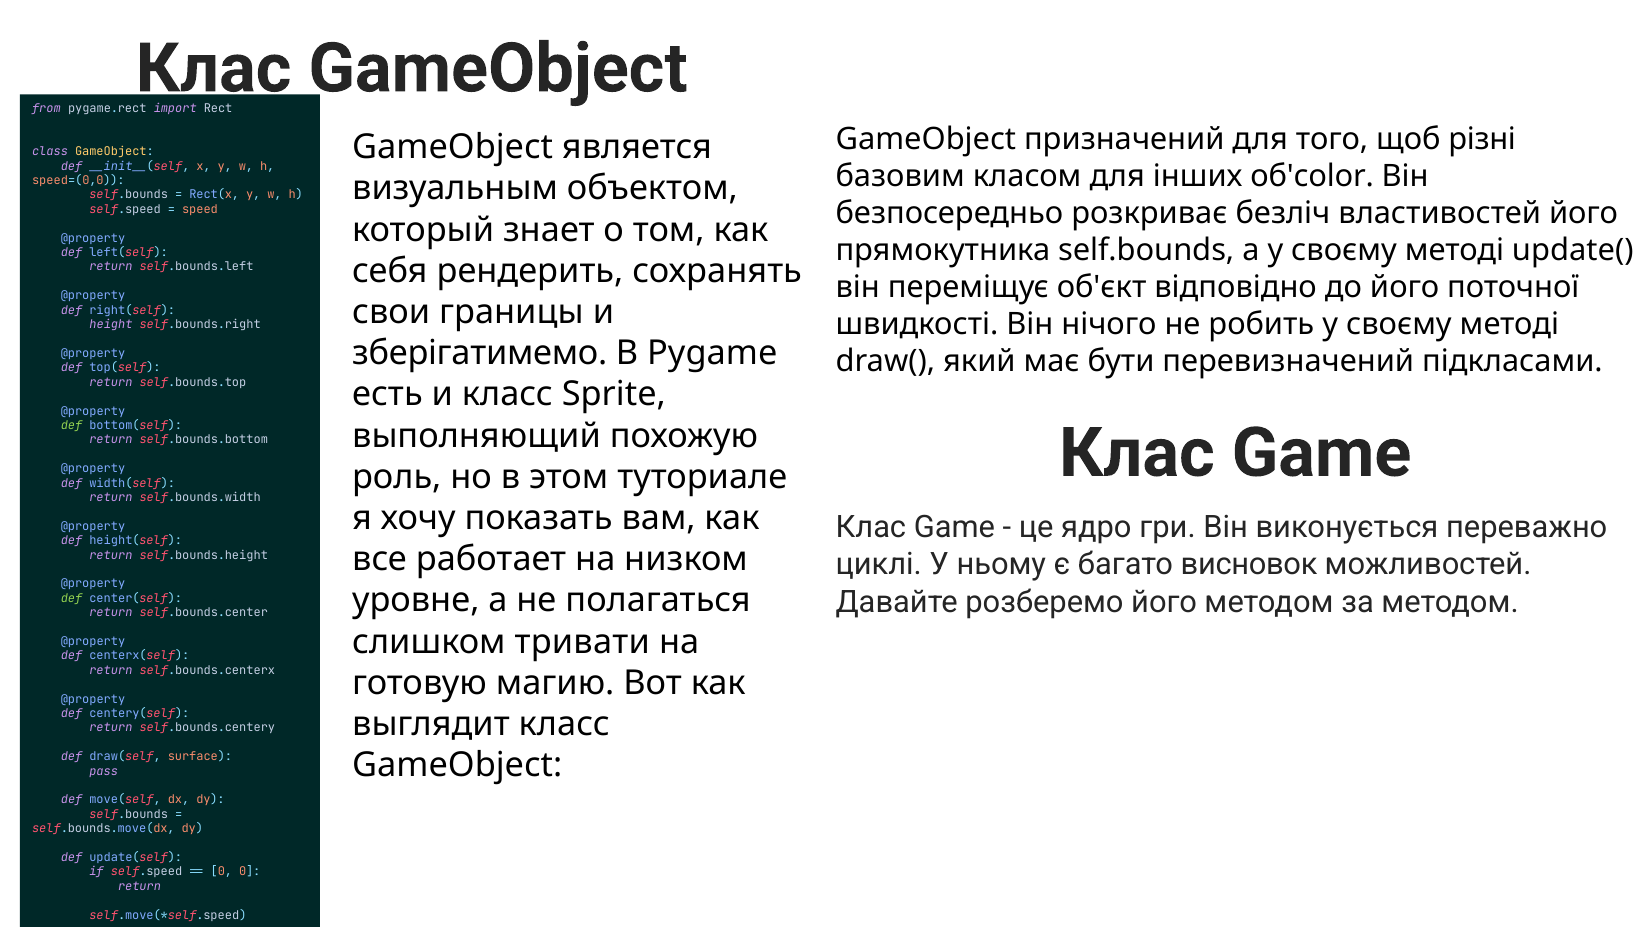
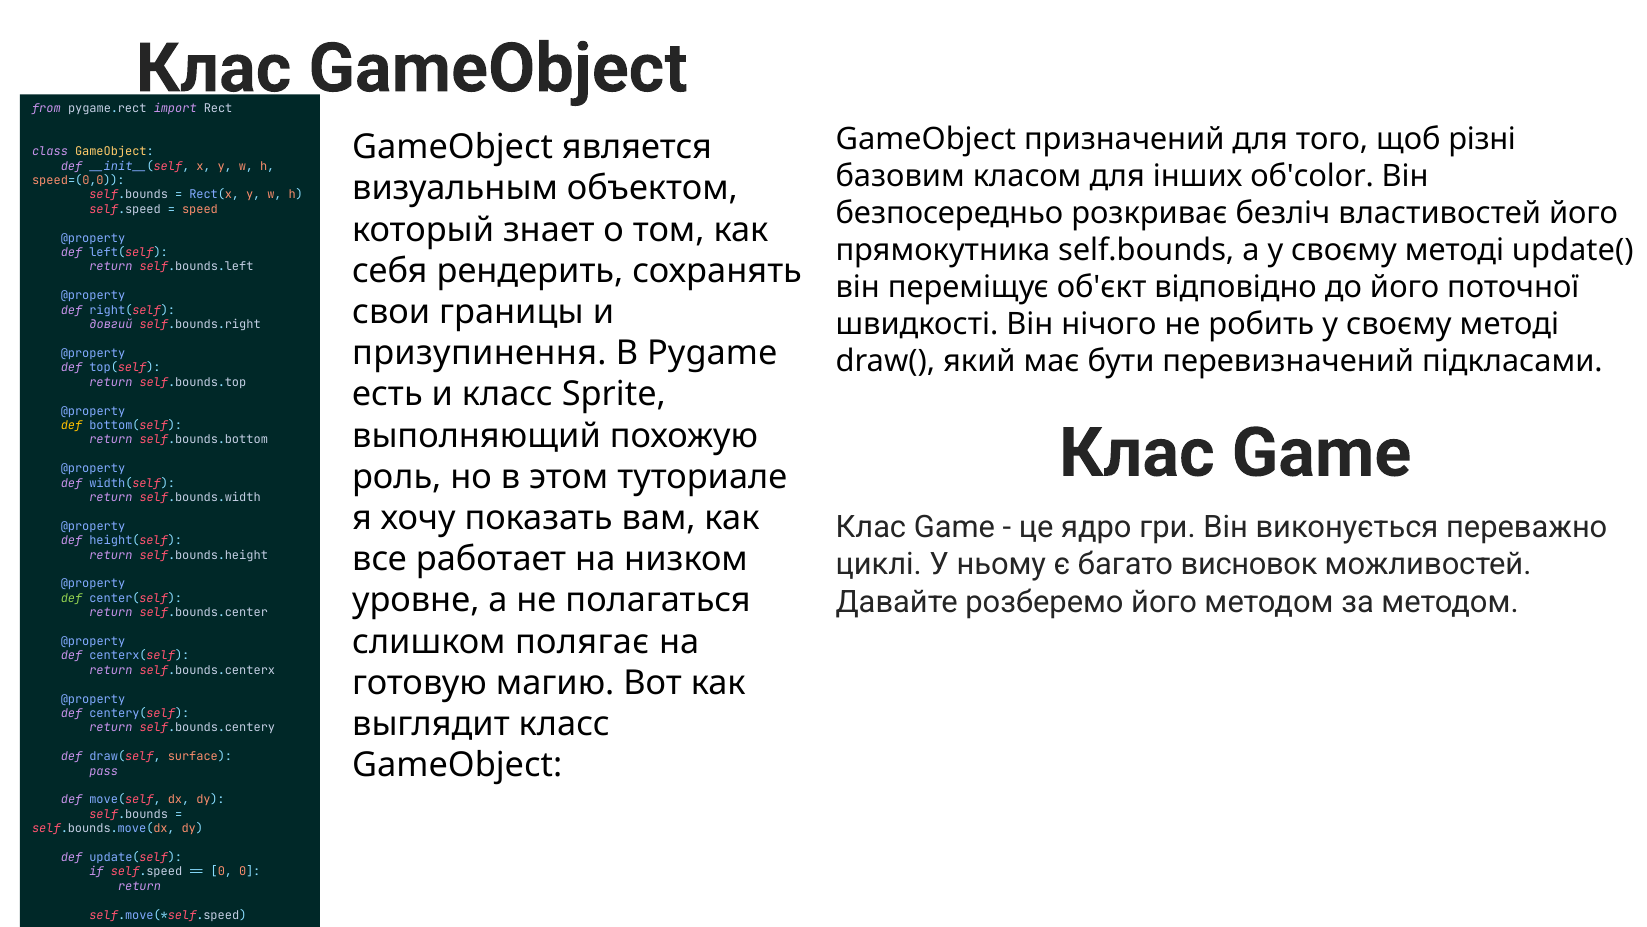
height: height -> довгий
зберігатимемо: зберігатимемо -> призупинення
def at (72, 425) colour: light green -> yellow
тривати: тривати -> полягає
